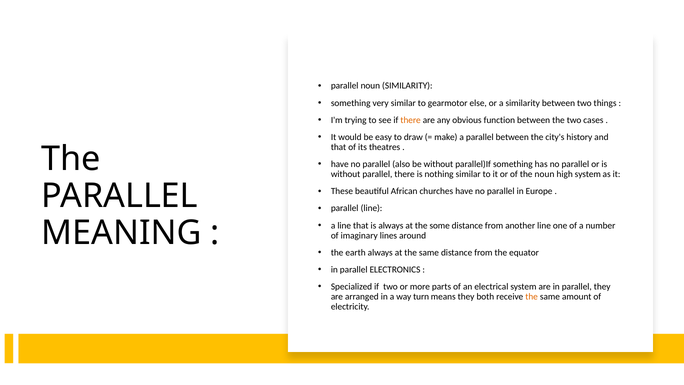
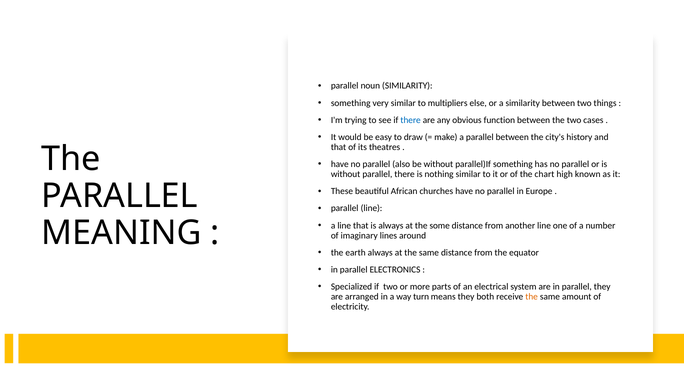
gearmotor: gearmotor -> multipliers
there at (411, 120) colour: orange -> blue
the noun: noun -> chart
high system: system -> known
